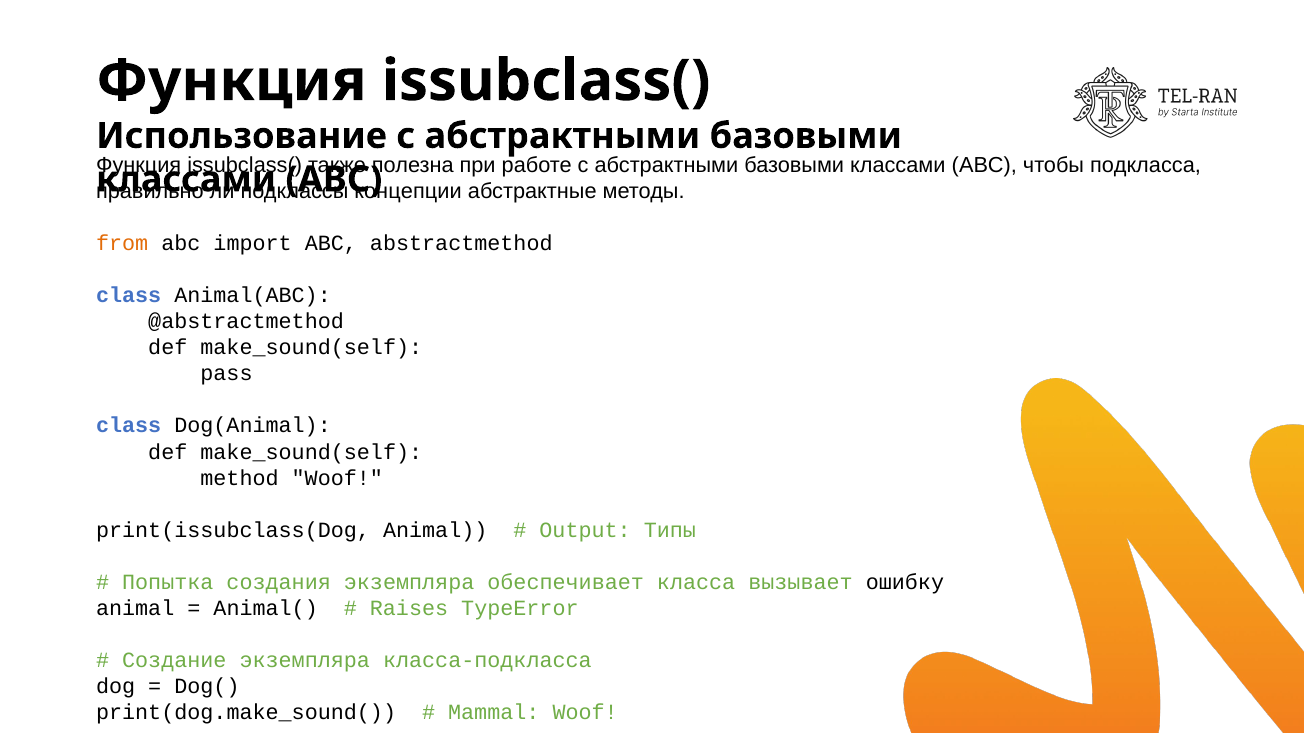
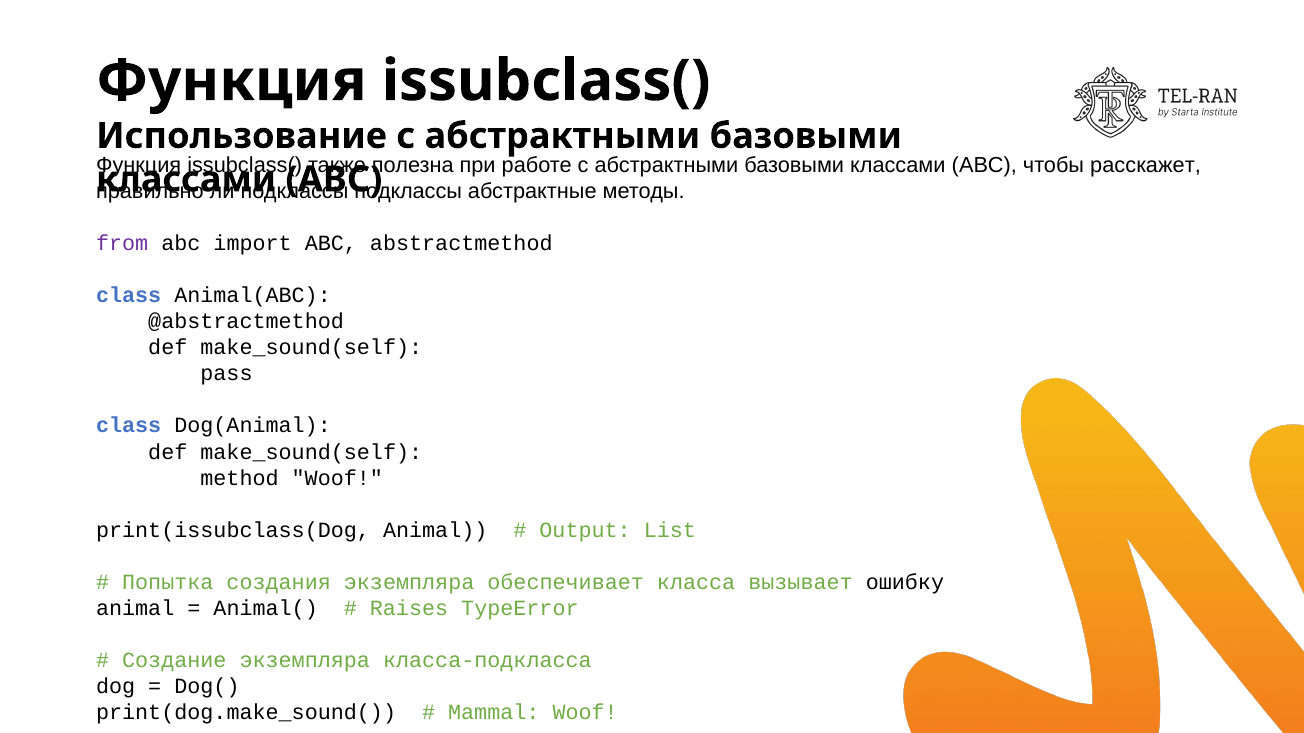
подкласса: подкласса -> расскажет
концепции at (408, 191): концепции -> подклассы
from colour: orange -> purple
Типы: Типы -> List
